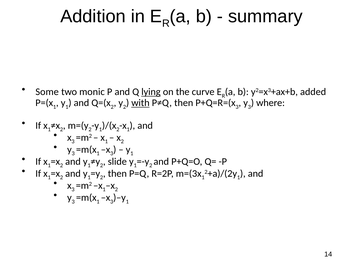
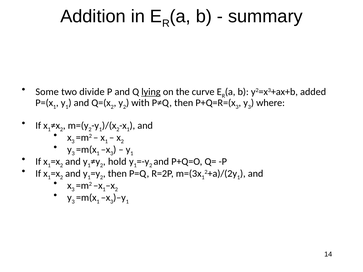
monic: monic -> divide
with underline: present -> none
slide: slide -> hold
